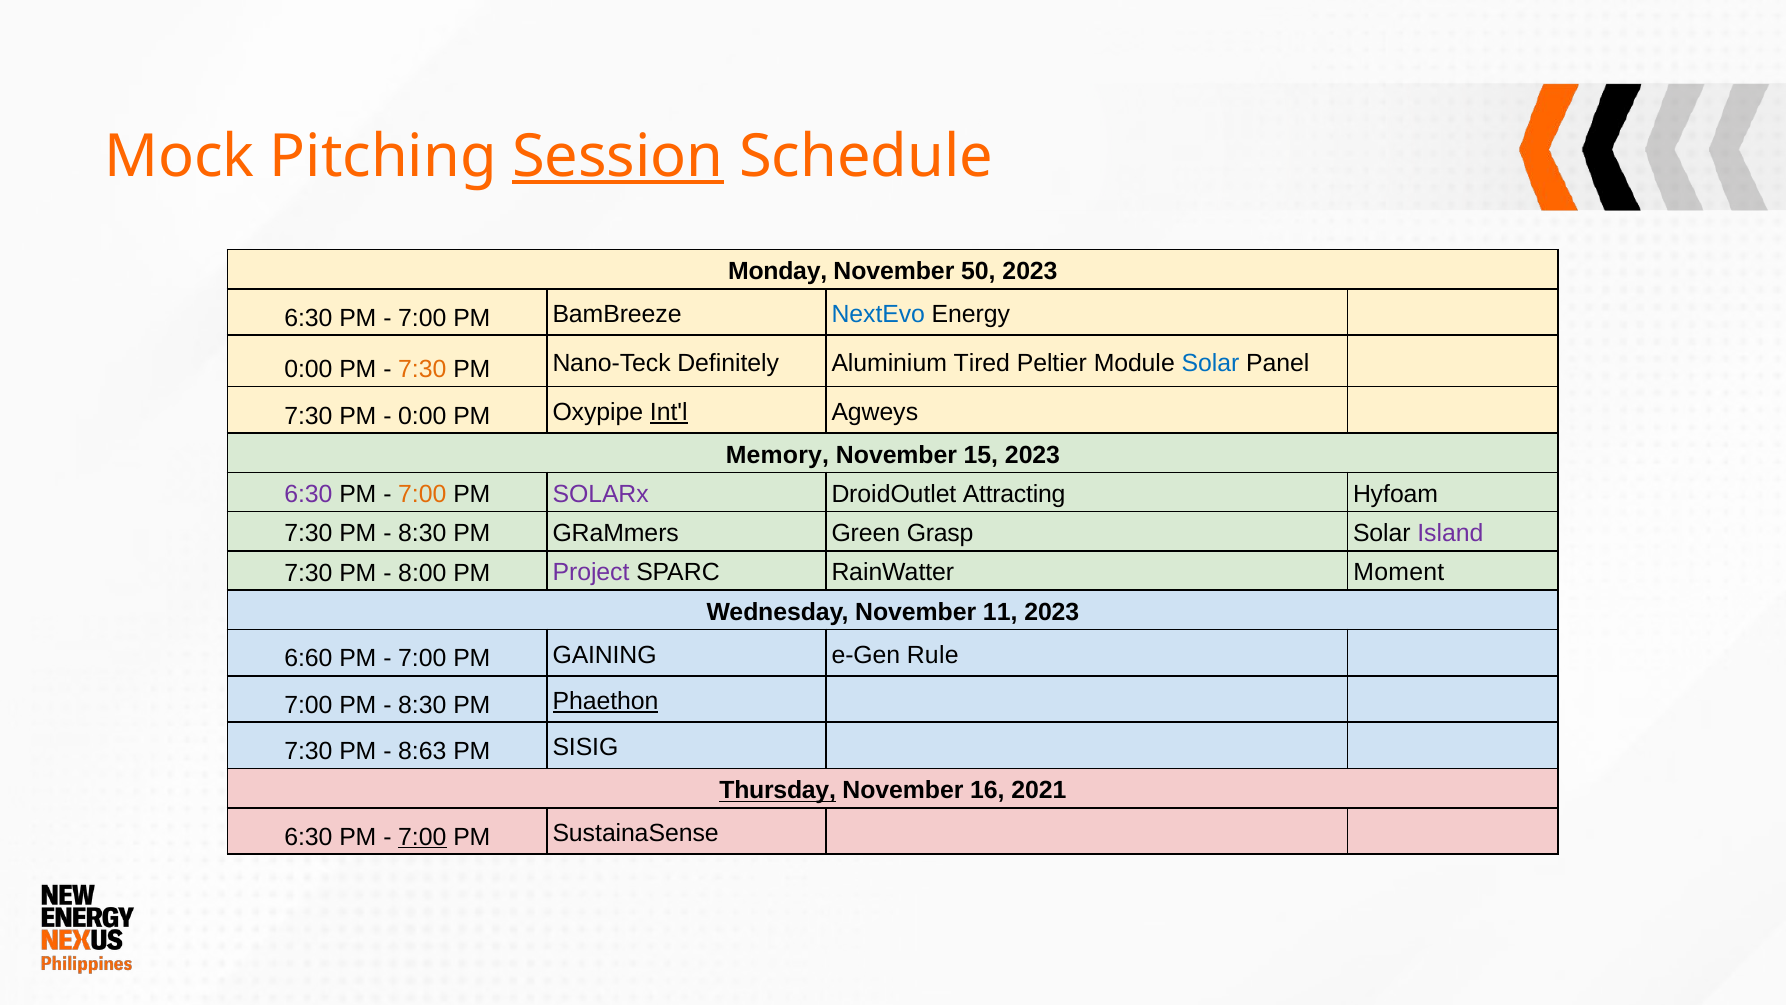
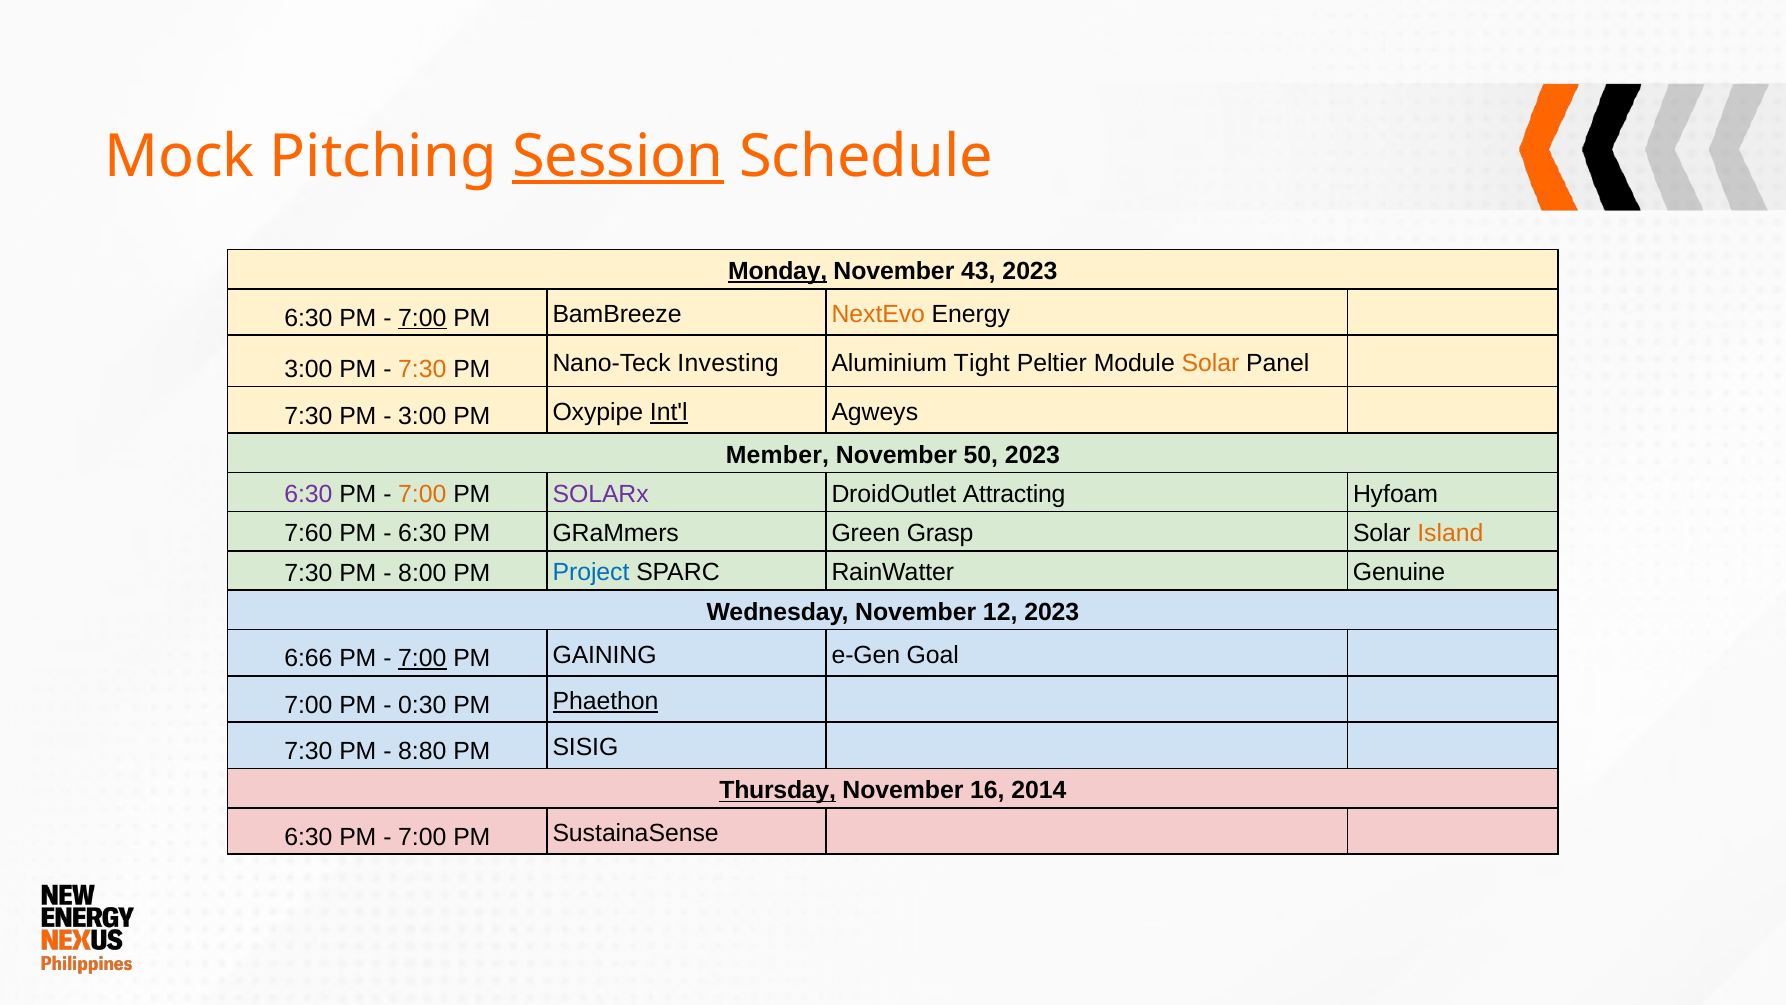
Monday underline: none -> present
50: 50 -> 43
7:00 at (422, 318) underline: none -> present
NextEvo colour: blue -> orange
0:00 at (308, 369): 0:00 -> 3:00
Definitely: Definitely -> Investing
Tired: Tired -> Tight
Solar at (1211, 363) colour: blue -> orange
0:00 at (422, 416): 0:00 -> 3:00
Memory: Memory -> Member
15: 15 -> 50
7:30 at (308, 533): 7:30 -> 7:60
8:30 at (422, 533): 8:30 -> 6:30
Island colour: purple -> orange
Project colour: purple -> blue
Moment: Moment -> Genuine
11: 11 -> 12
6:60: 6:60 -> 6:66
7:00 at (422, 658) underline: none -> present
Rule: Rule -> Goal
8:30 at (422, 705): 8:30 -> 0:30
8:63: 8:63 -> 8:80
2021: 2021 -> 2014
7:00 at (422, 837) underline: present -> none
